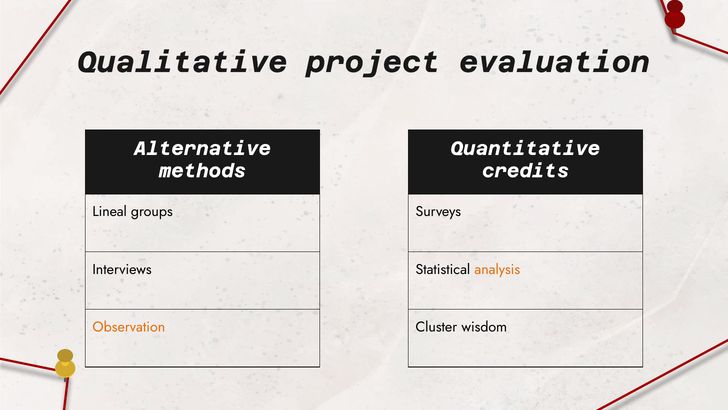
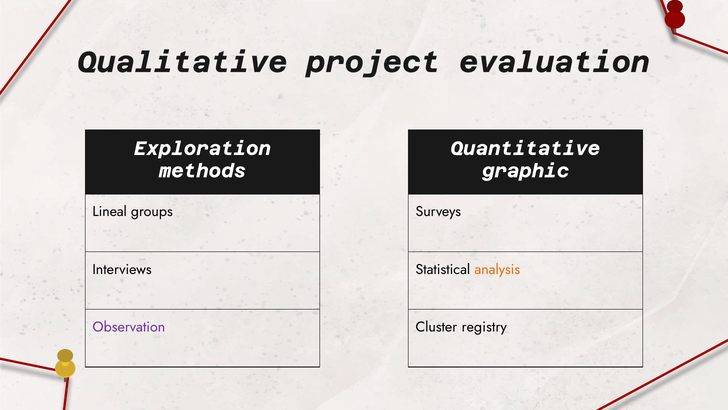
Alternative: Alternative -> Exploration
credits: credits -> graphic
Observation colour: orange -> purple
wisdom: wisdom -> registry
